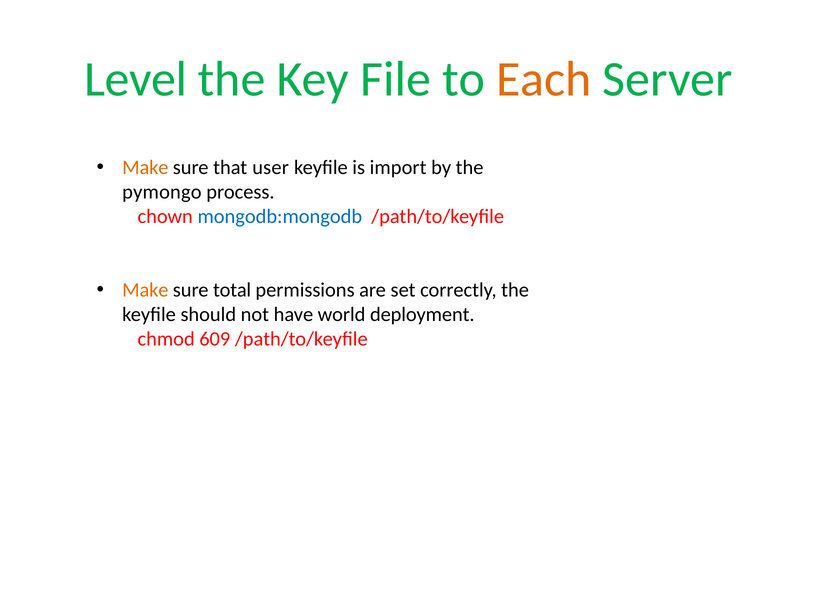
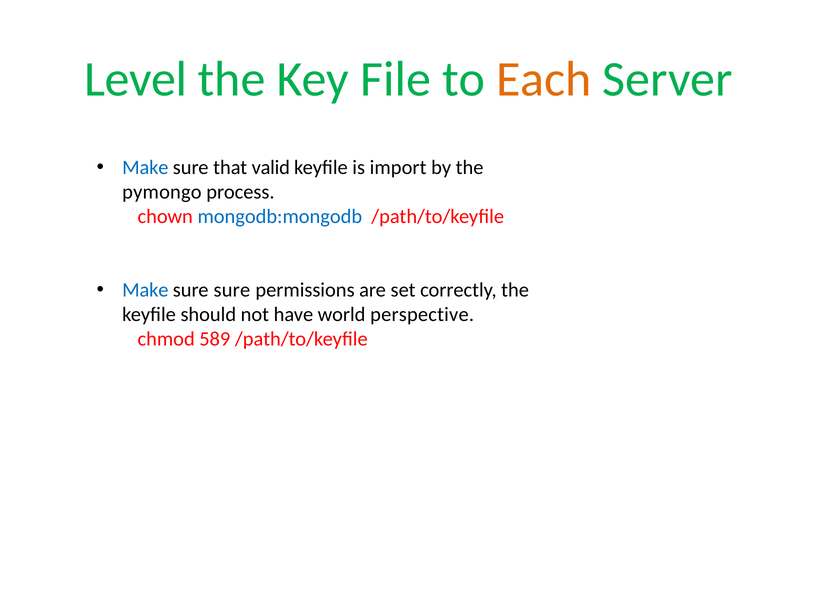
Make at (145, 168) colour: orange -> blue
user: user -> valid
Make at (145, 290) colour: orange -> blue
sure total: total -> sure
deployment: deployment -> perspective
609: 609 -> 589
